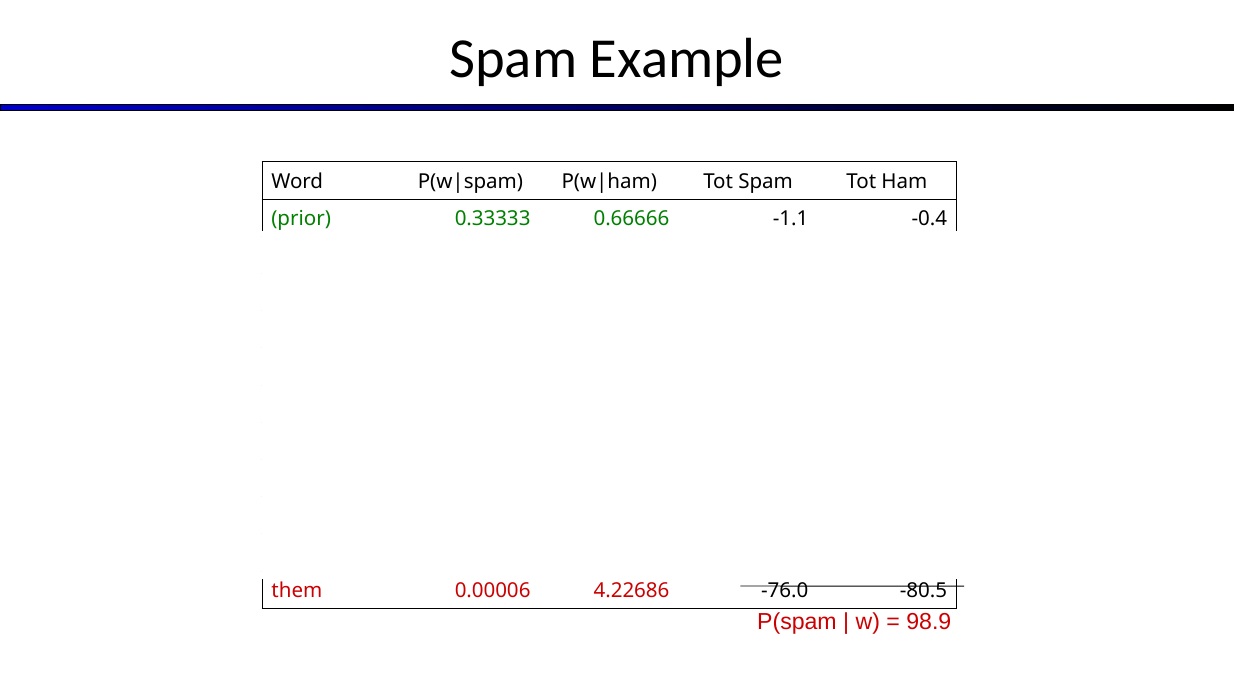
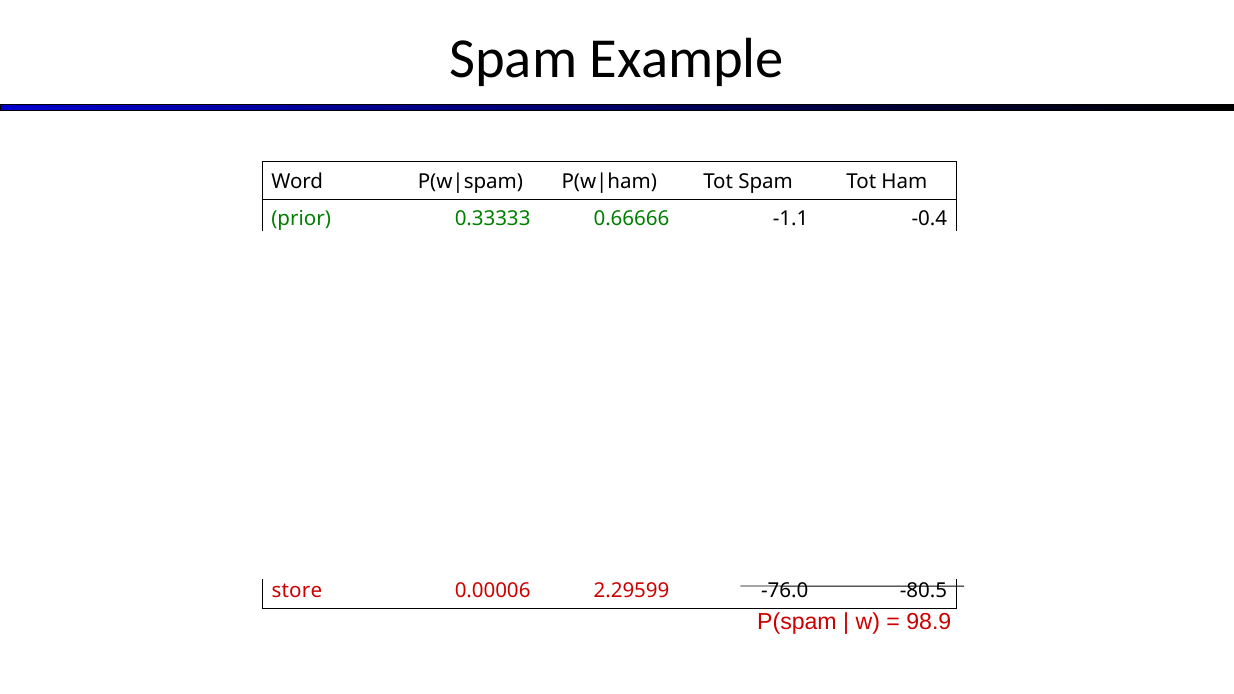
them: them -> store
4.22686: 4.22686 -> 2.29599
